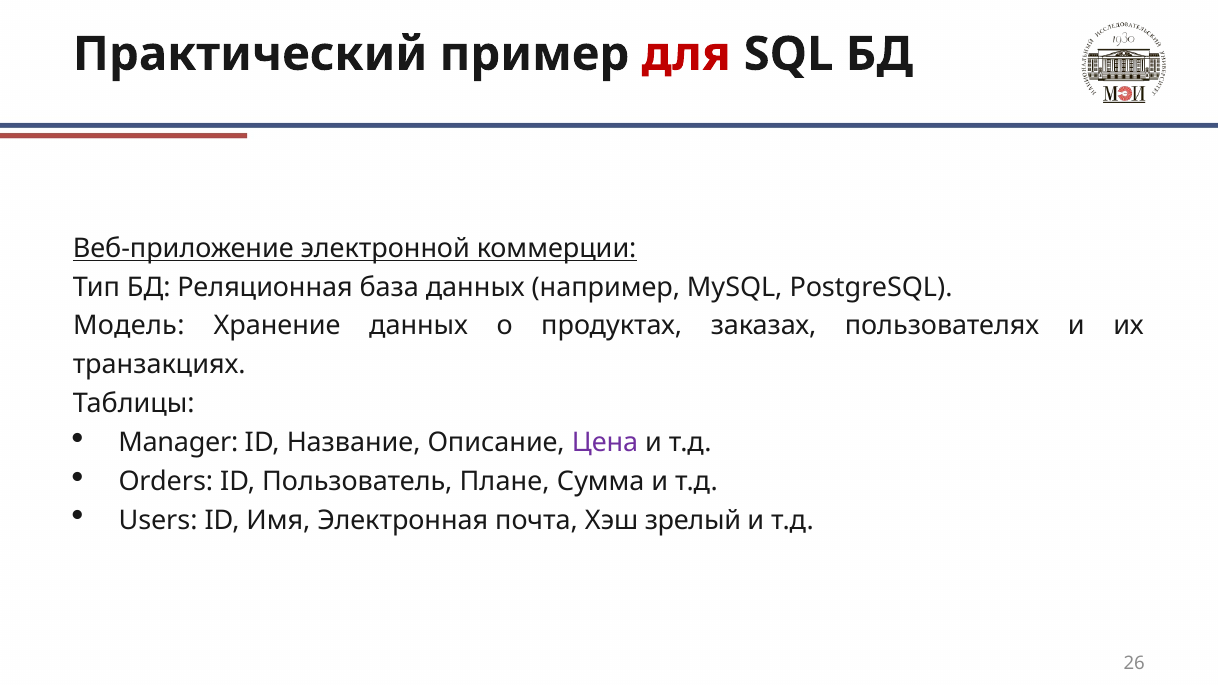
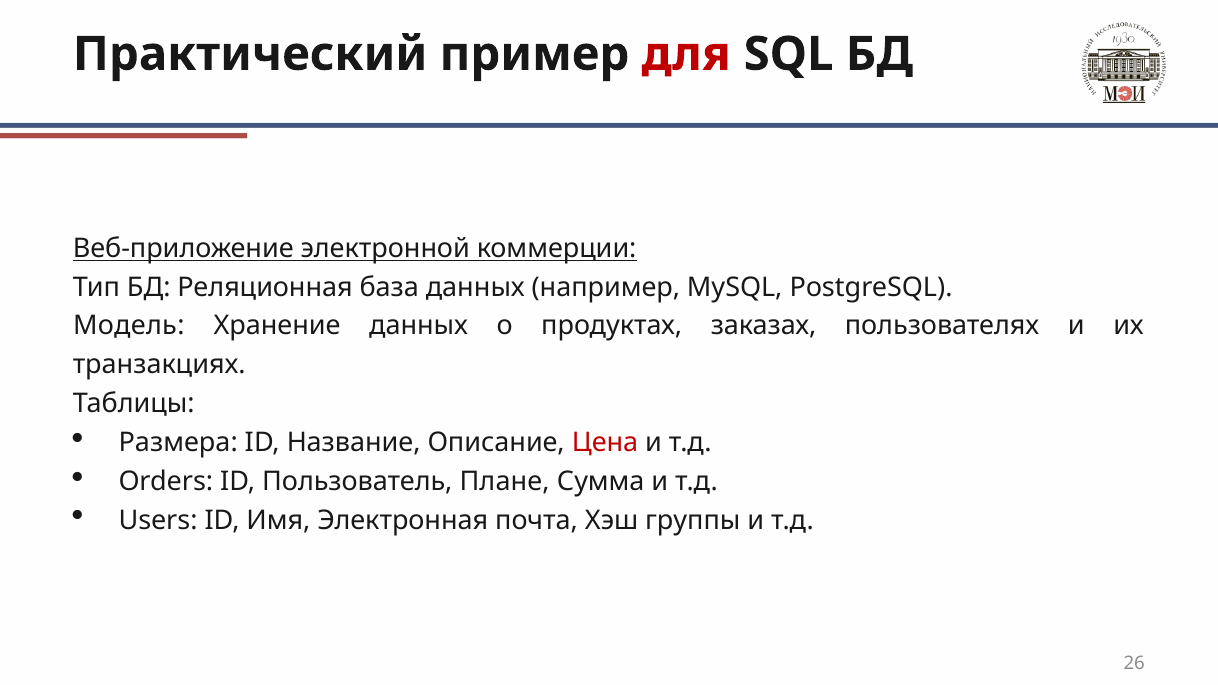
Manager: Manager -> Размера
Цена colour: purple -> red
зрелый: зрелый -> группы
